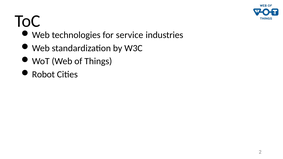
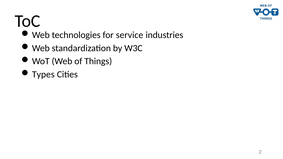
Robot: Robot -> Types
